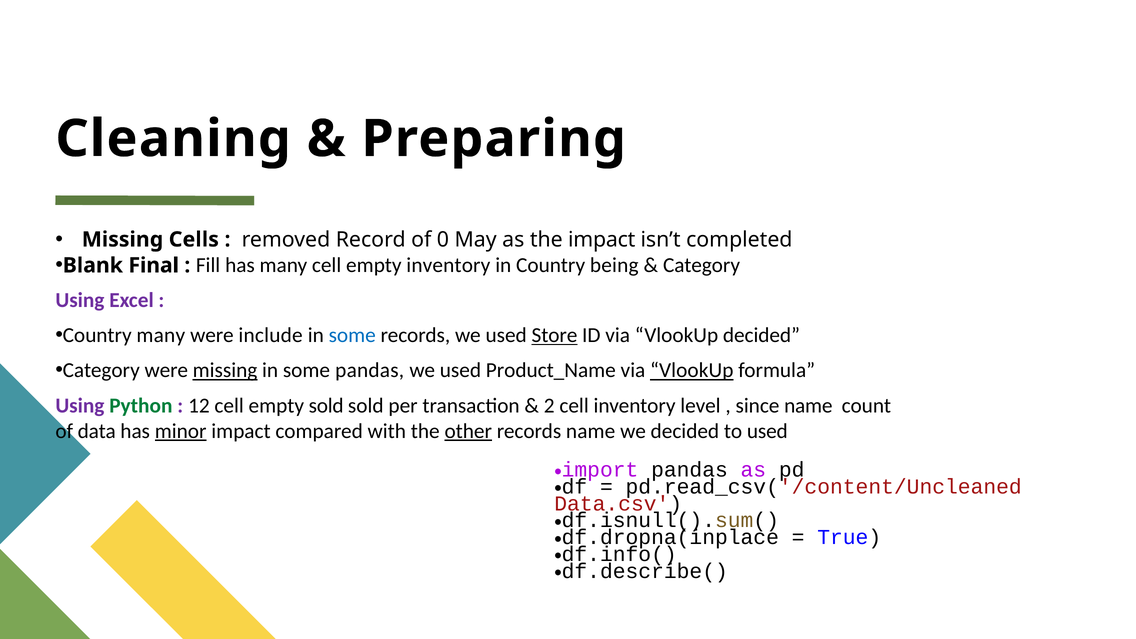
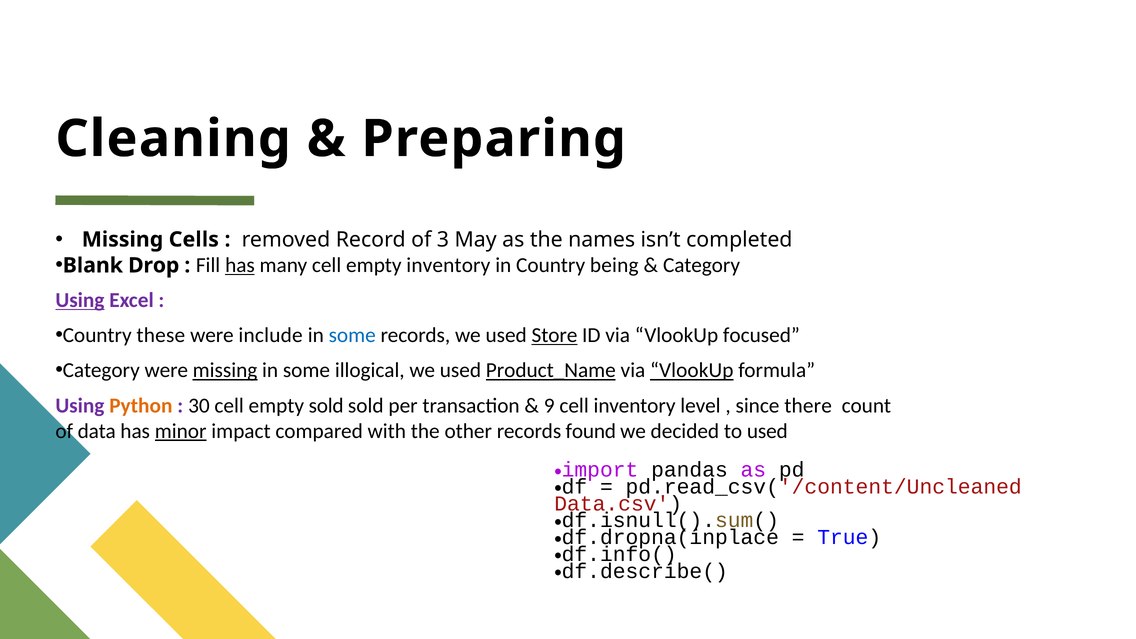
0: 0 -> 3
the impact: impact -> names
Final: Final -> Drop
has at (240, 265) underline: none -> present
Using at (80, 300) underline: none -> present
Country many: many -> these
VlookUp decided: decided -> focused
some pandas: pandas -> illogical
Product_Name underline: none -> present
Python colour: green -> orange
12: 12 -> 30
2: 2 -> 9
since name: name -> there
other underline: present -> none
records name: name -> found
